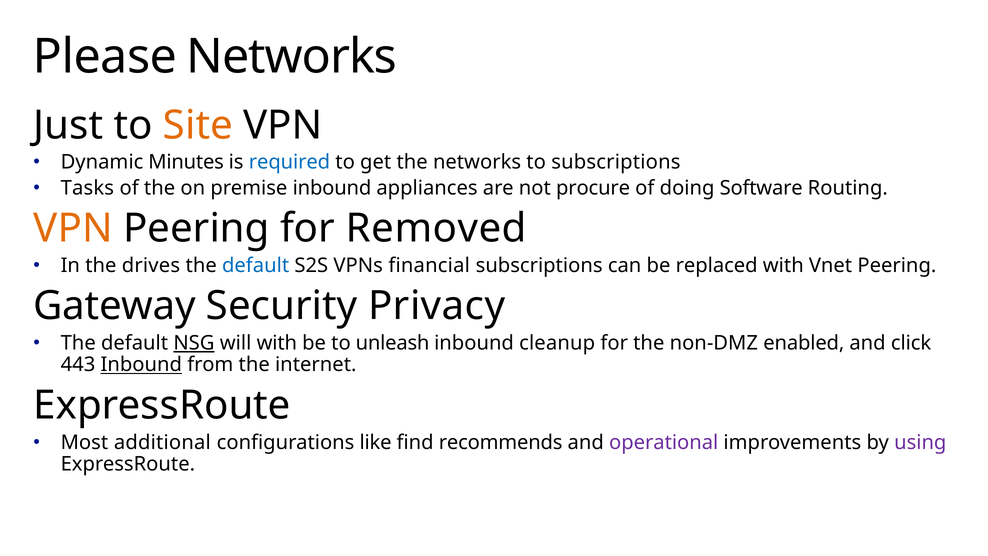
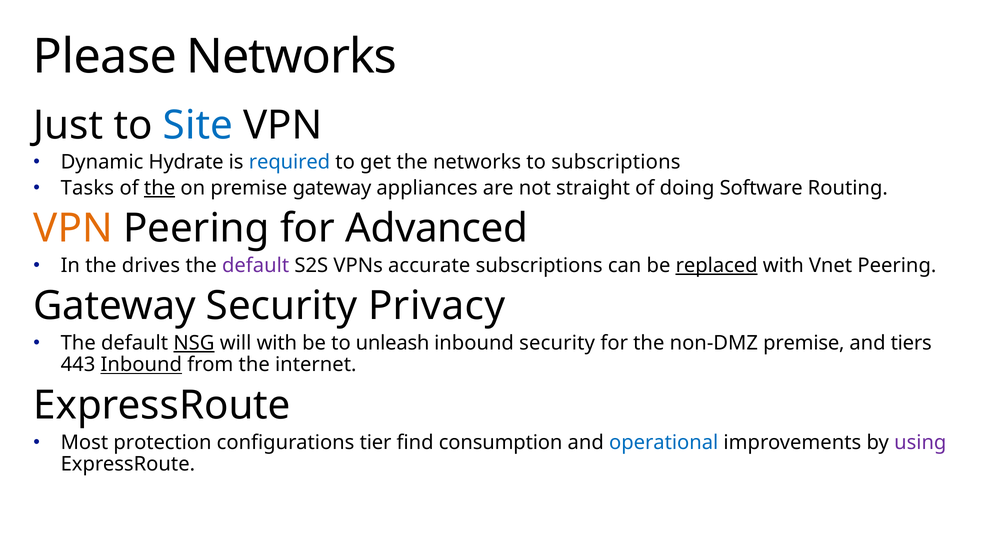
Site colour: orange -> blue
Minutes: Minutes -> Hydrate
the at (160, 188) underline: none -> present
premise inbound: inbound -> gateway
procure: procure -> straight
Removed: Removed -> Advanced
default at (256, 265) colour: blue -> purple
financial: financial -> accurate
replaced underline: none -> present
inbound cleanup: cleanup -> security
non-DMZ enabled: enabled -> premise
click: click -> tiers
additional: additional -> protection
like: like -> tier
recommends: recommends -> consumption
operational colour: purple -> blue
